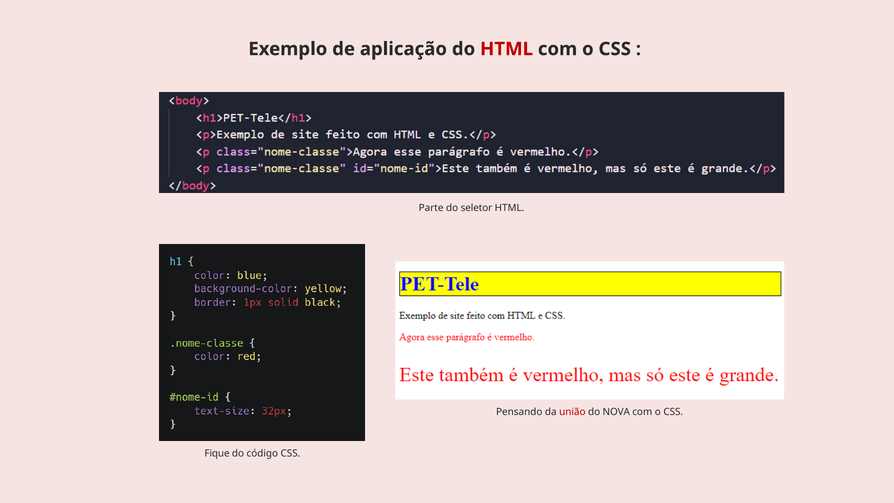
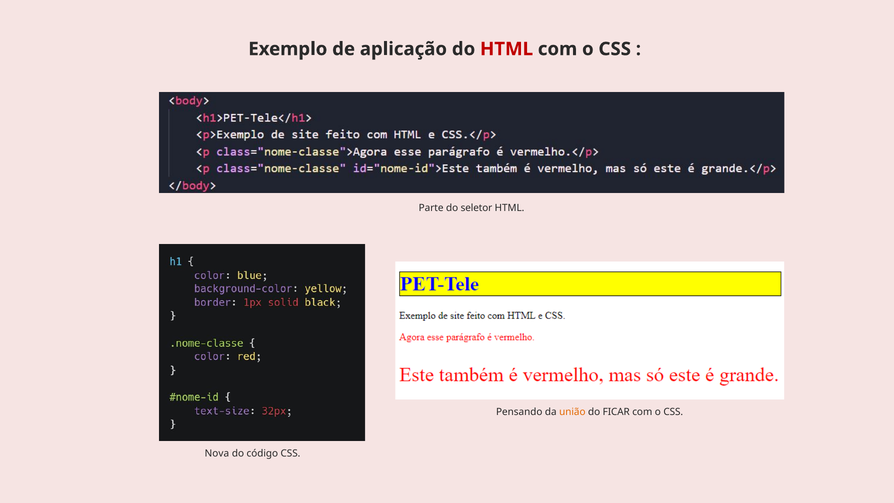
união colour: red -> orange
NOVA: NOVA -> FICAR
Fique: Fique -> Nova
